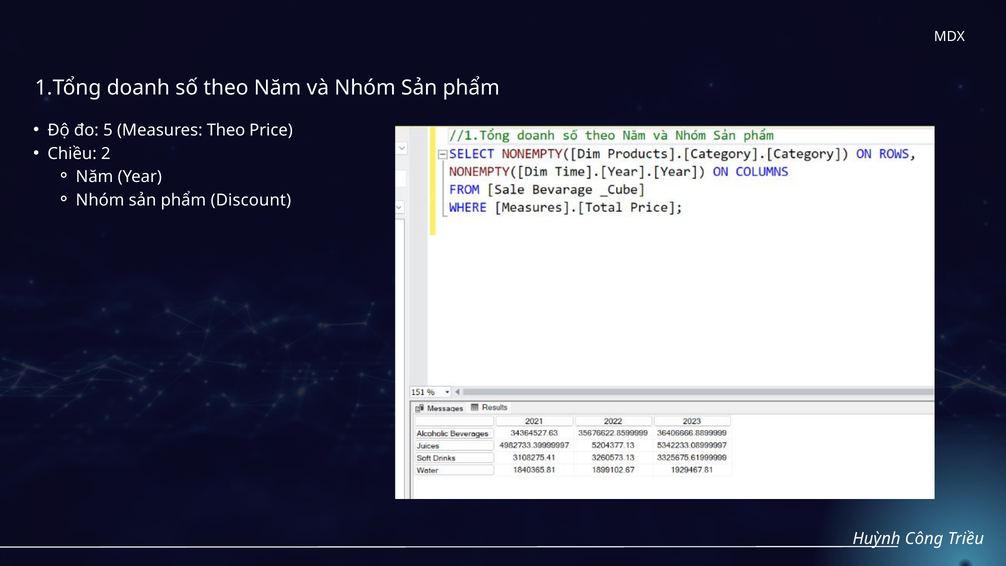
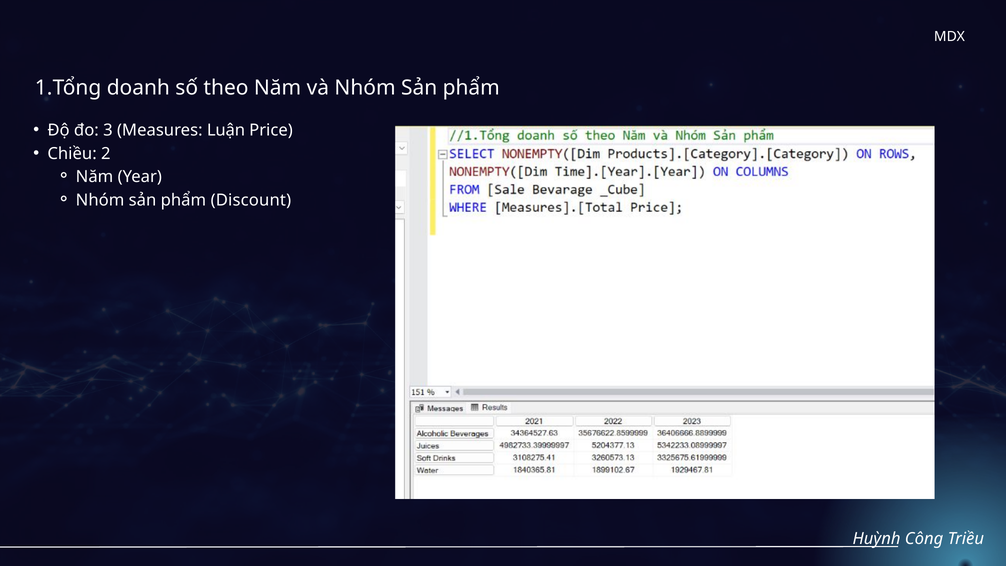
5: 5 -> 3
Measures Theo: Theo -> Luận
